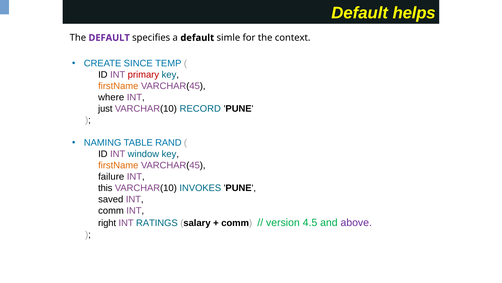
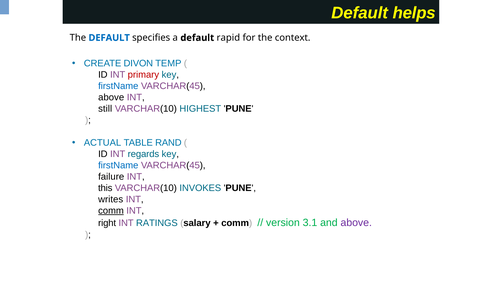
DEFAULT at (109, 38) colour: purple -> blue
simle: simle -> rapid
SINCE: SINCE -> DIVON
firstName at (118, 86) colour: orange -> blue
where at (111, 97): where -> above
just: just -> still
RECORD: RECORD -> HIGHEST
NAMING: NAMING -> ACTUAL
window: window -> regards
firstName at (118, 165) colour: orange -> blue
saved: saved -> writes
comm at (111, 210) underline: none -> present
4.5: 4.5 -> 3.1
